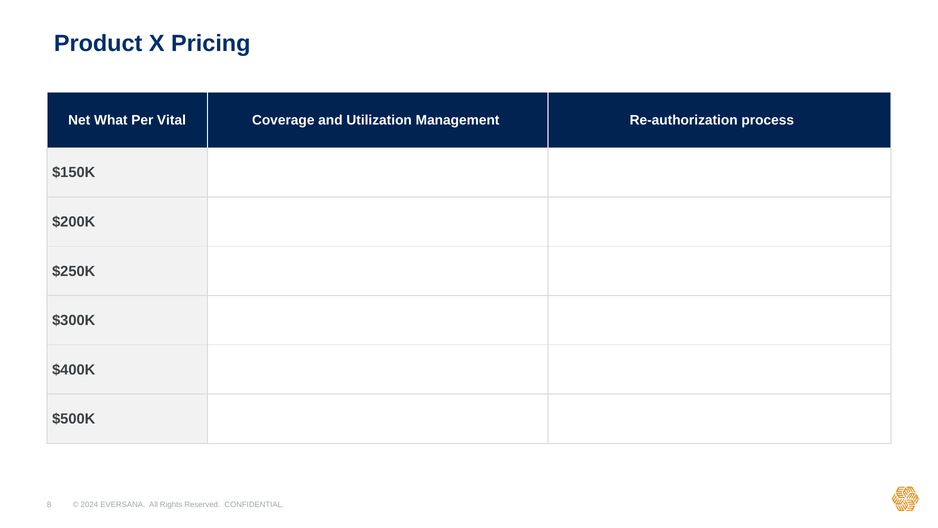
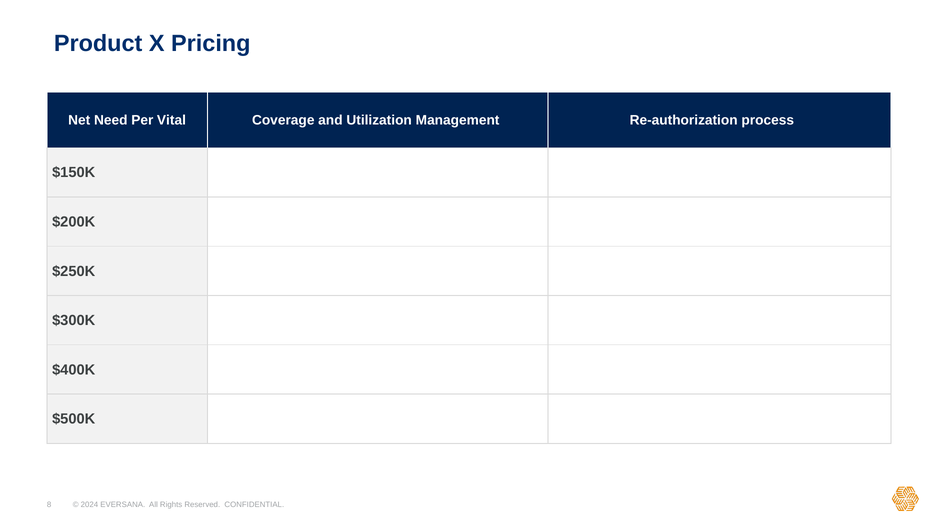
What: What -> Need
